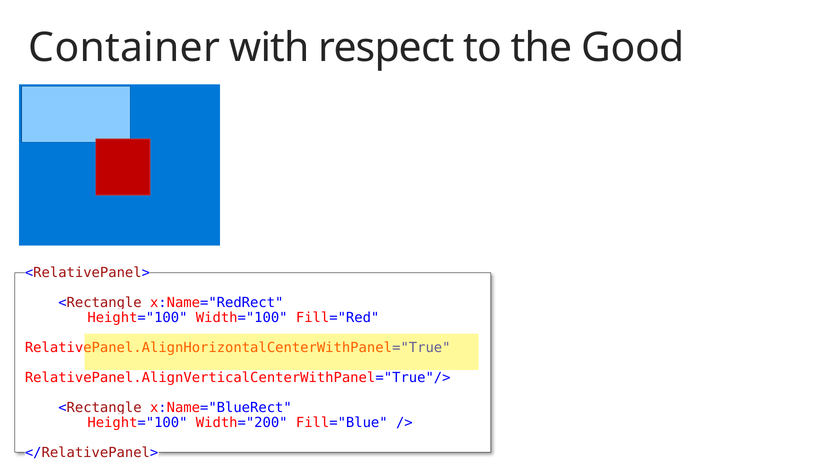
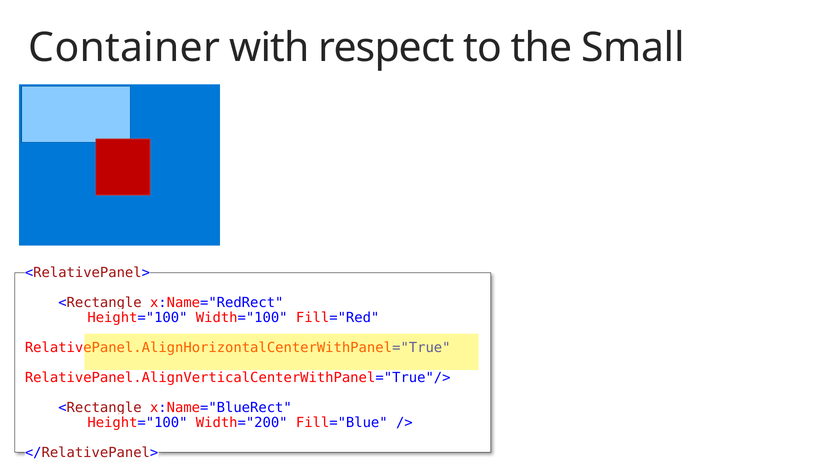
Good: Good -> Small
